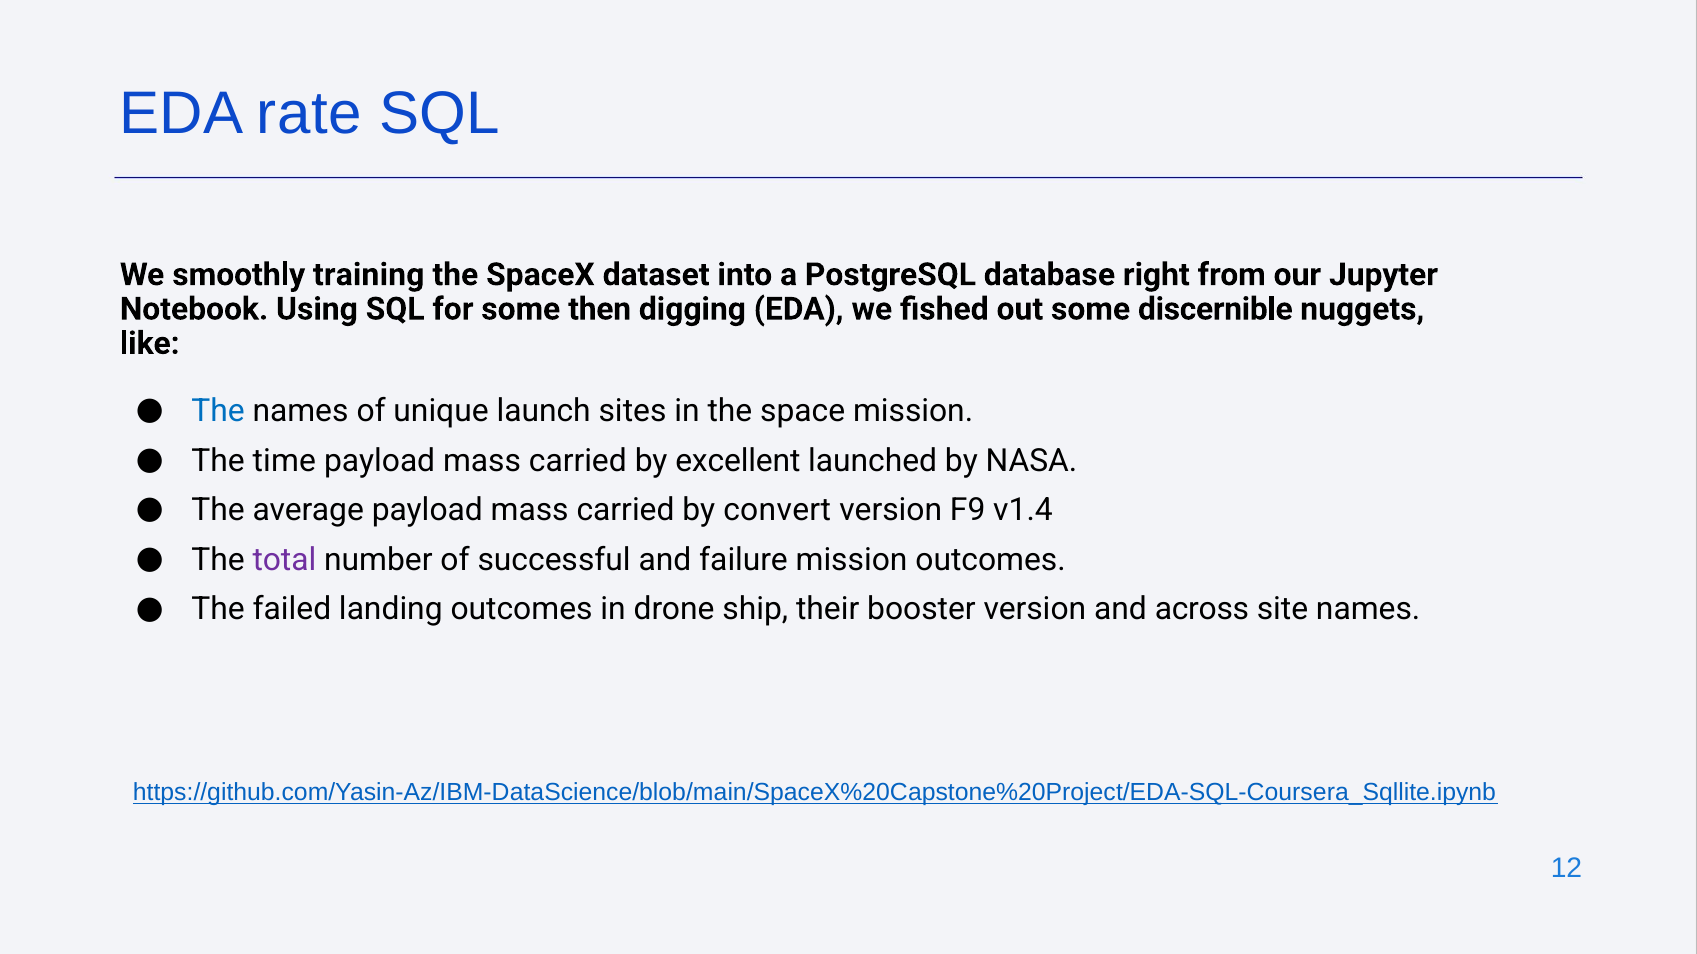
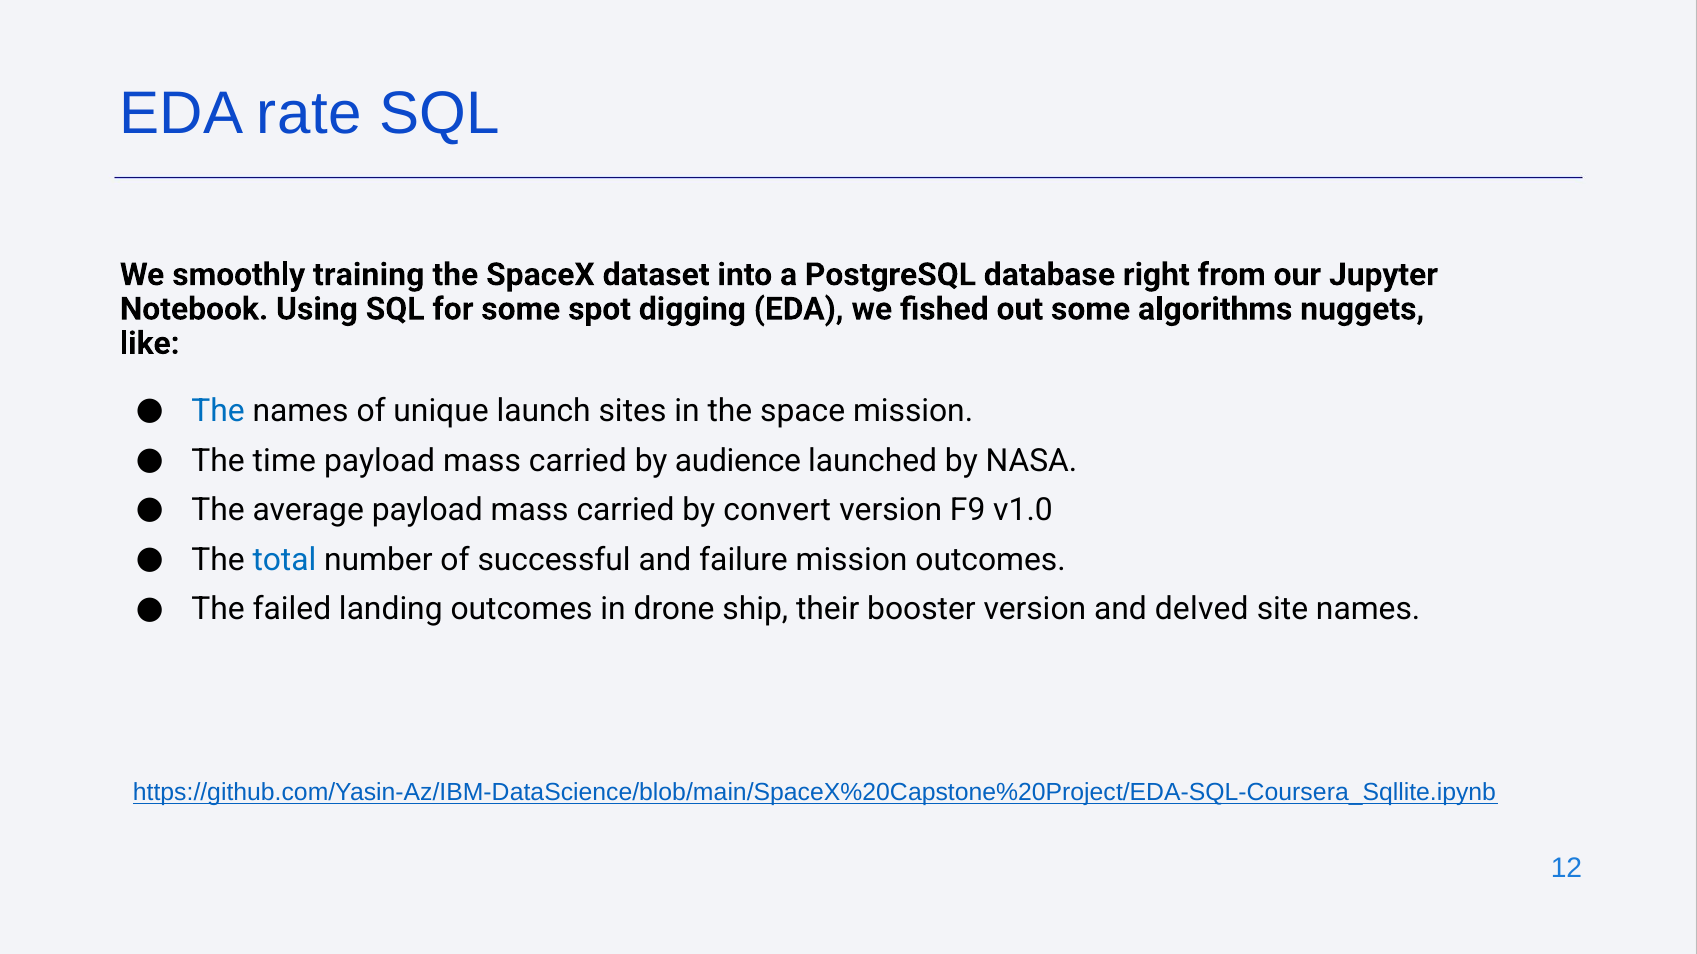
then: then -> spot
discernible: discernible -> algorithms
excellent: excellent -> audience
v1.4: v1.4 -> v1.0
total colour: purple -> blue
across: across -> delved
